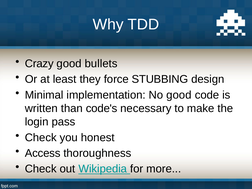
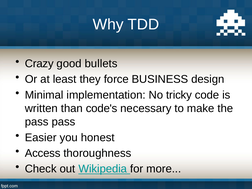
STUBBING: STUBBING -> BUSINESS
No good: good -> tricky
login at (37, 122): login -> pass
Check at (41, 138): Check -> Easier
